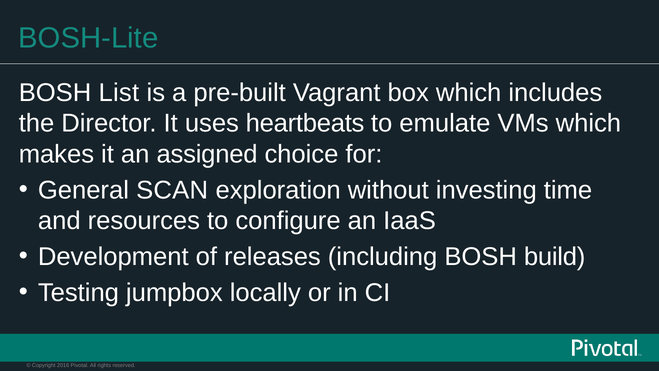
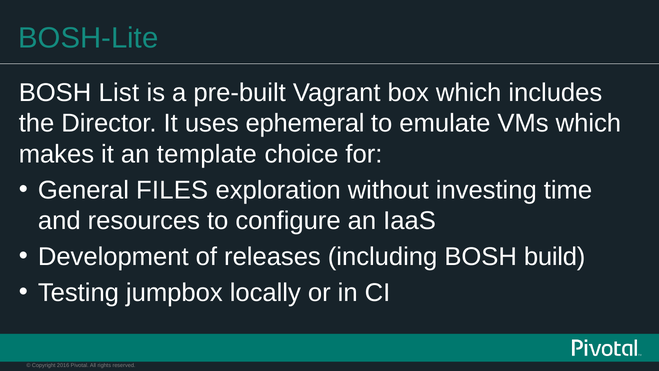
heartbeats: heartbeats -> ephemeral
assigned: assigned -> template
SCAN: SCAN -> FILES
